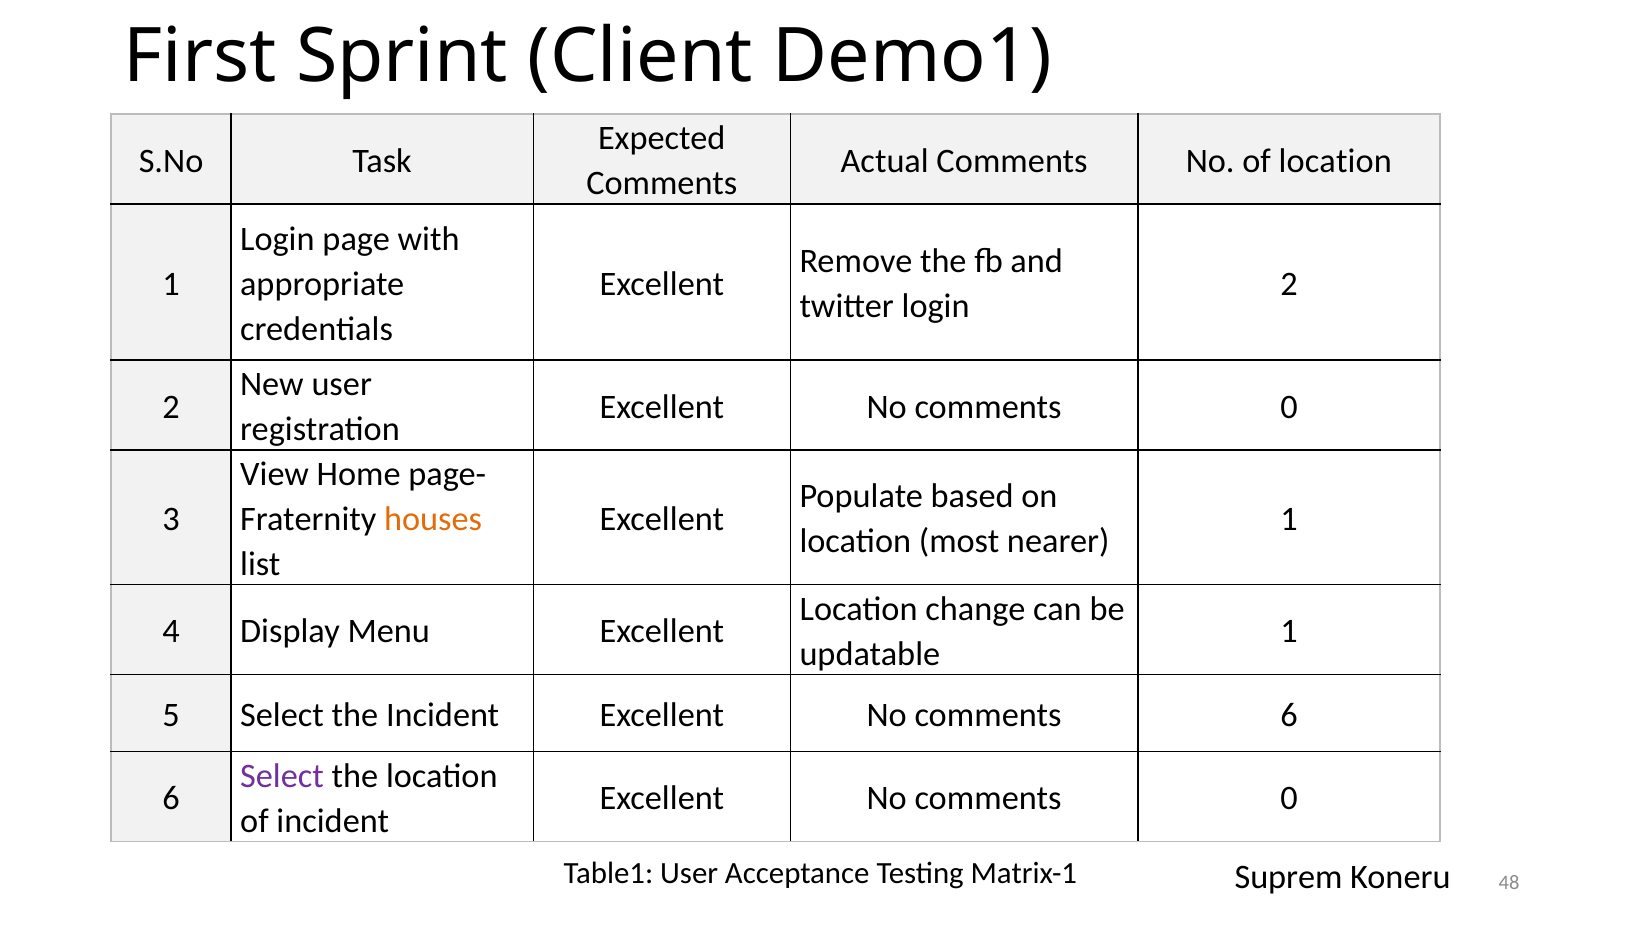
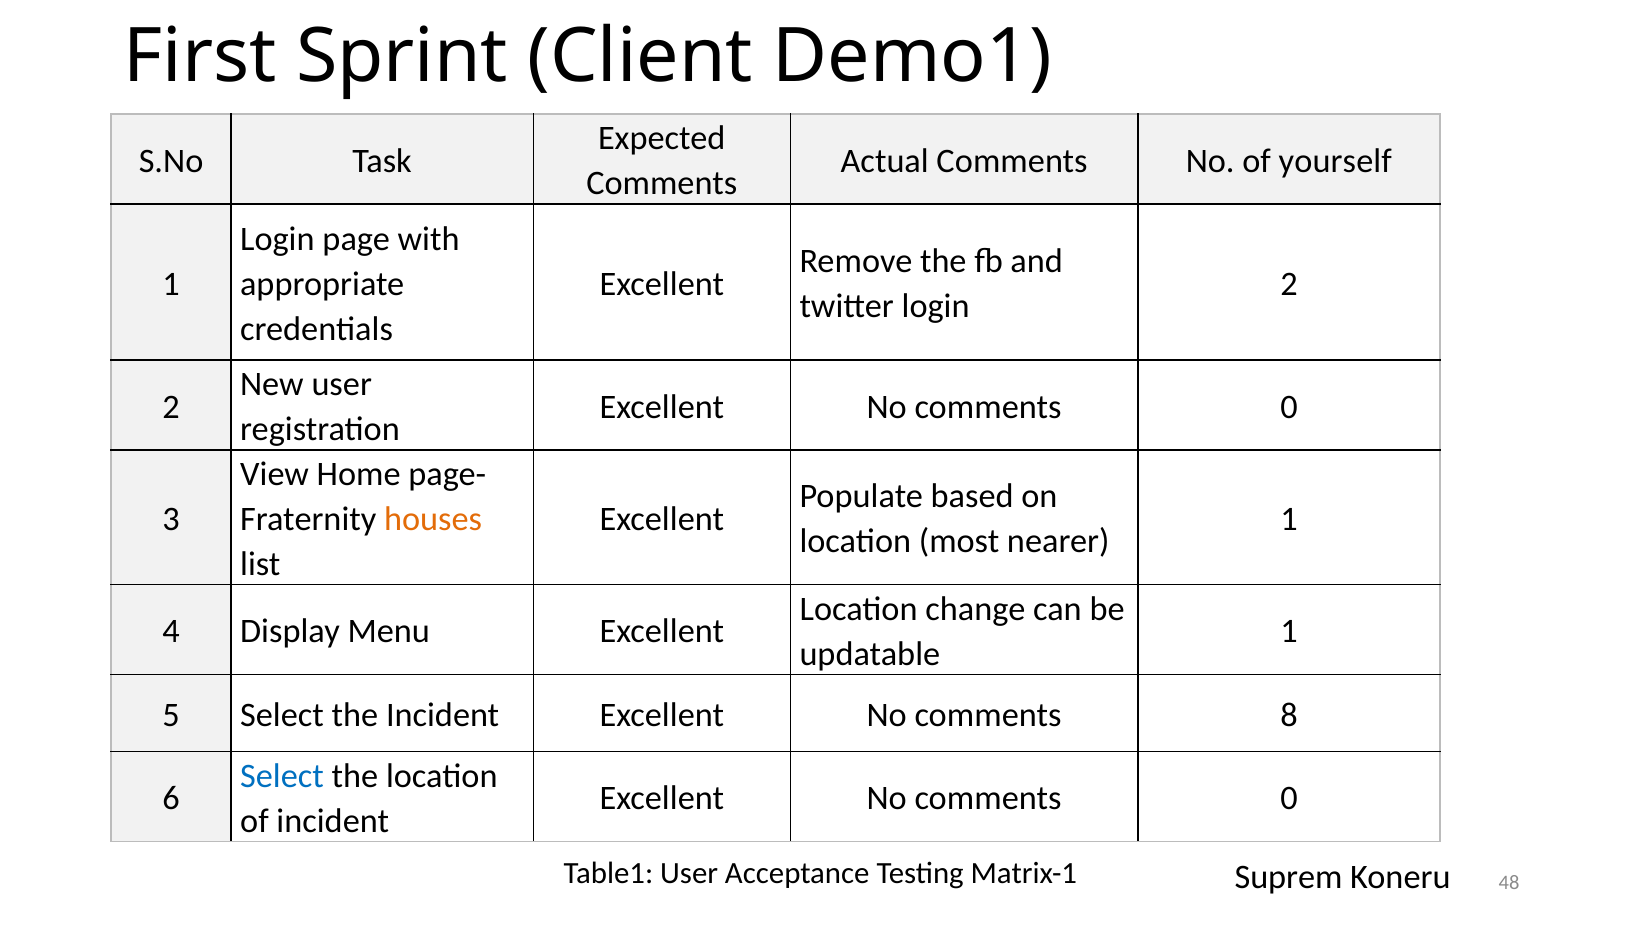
of location: location -> yourself
comments 6: 6 -> 8
Select at (282, 776) colour: purple -> blue
